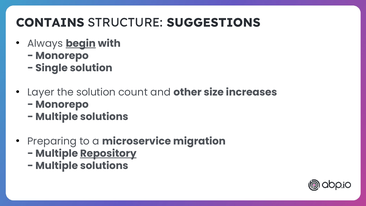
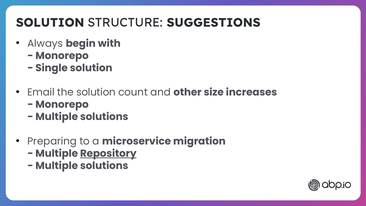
CONTAINS at (50, 23): CONTAINS -> SOLUTION
begin underline: present -> none
Layer: Layer -> Email
